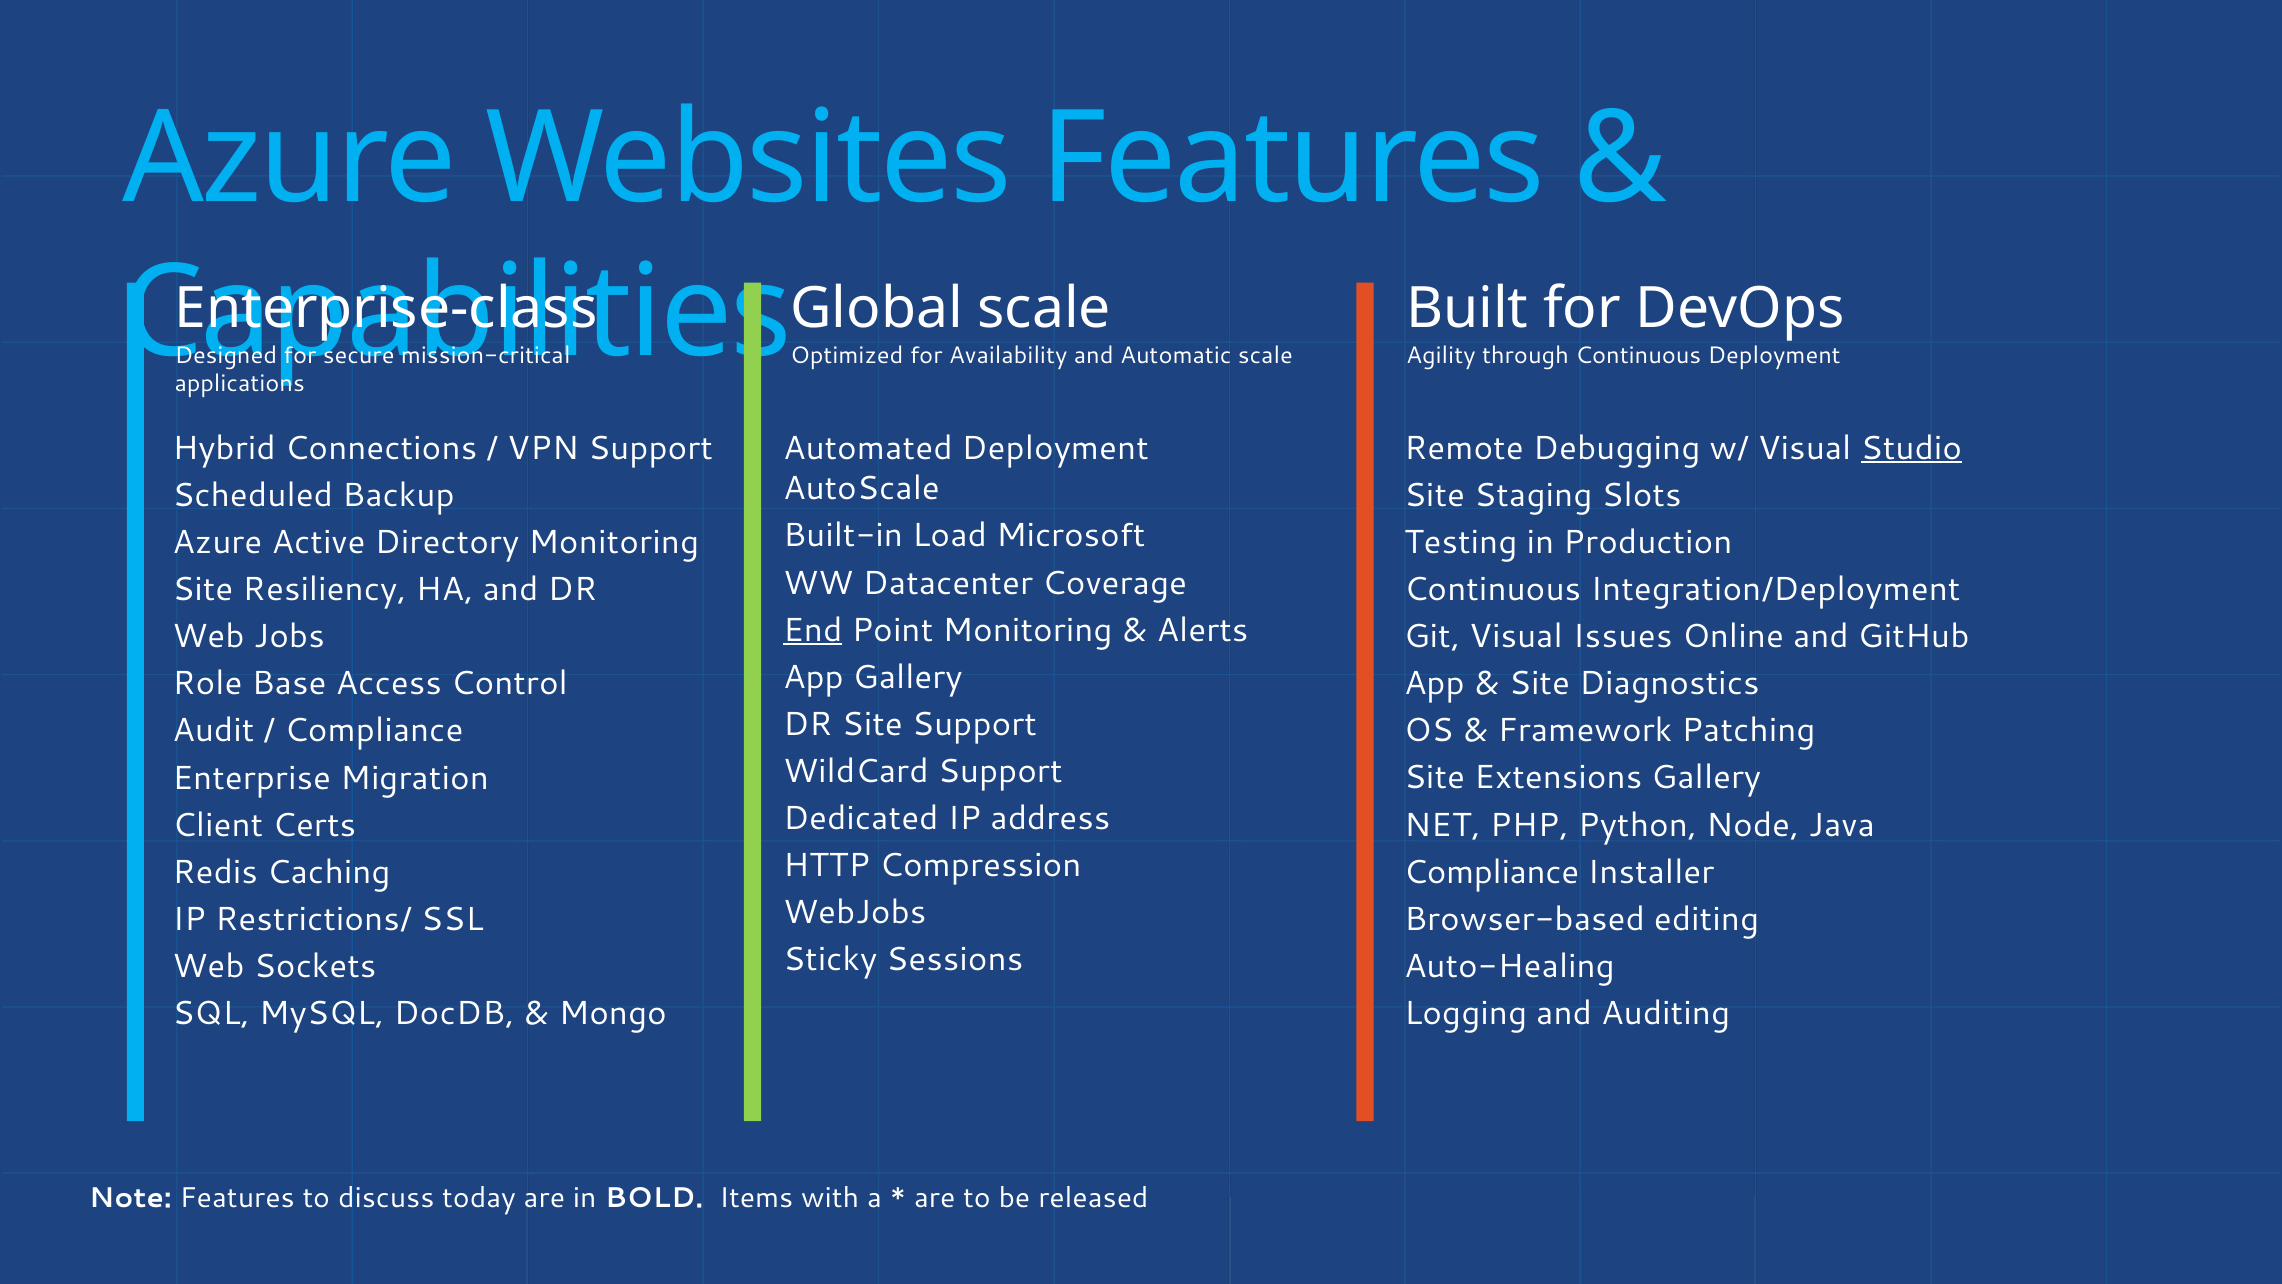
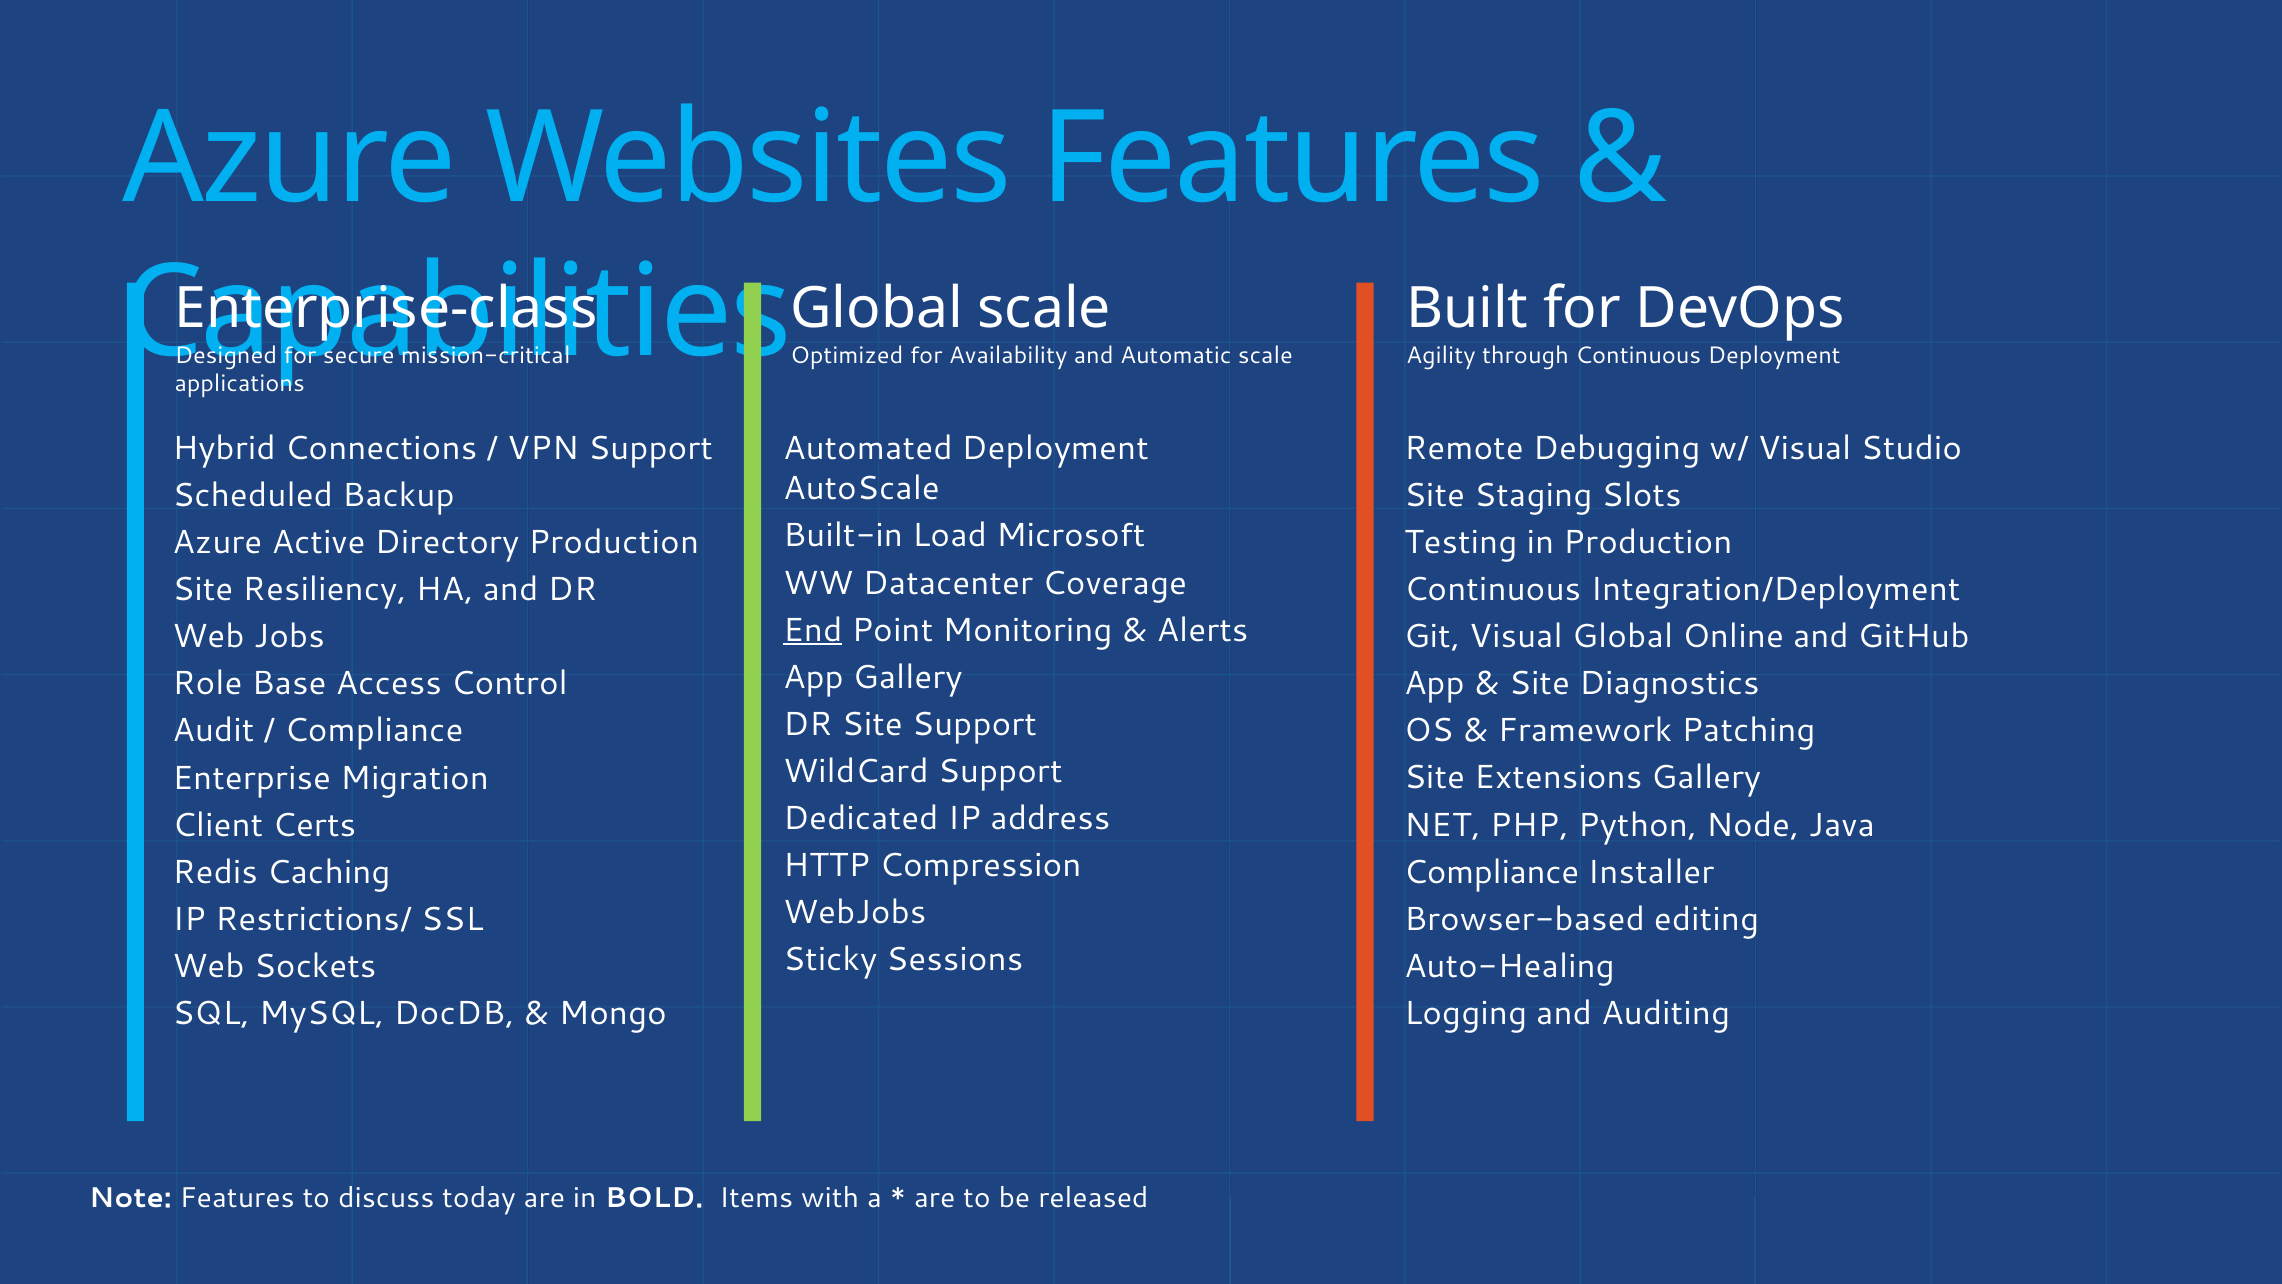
Studio underline: present -> none
Directory Monitoring: Monitoring -> Production
Visual Issues: Issues -> Global
